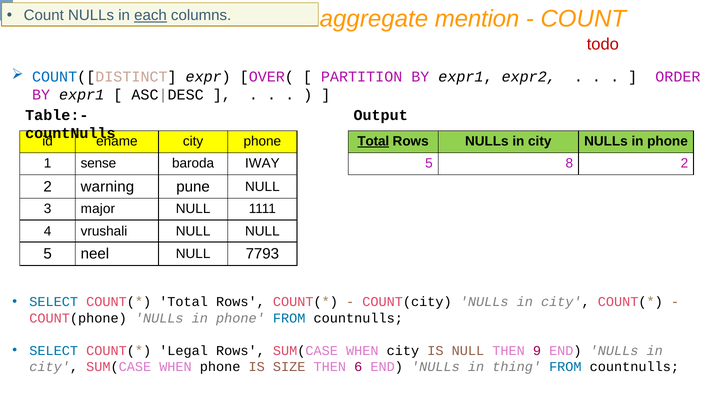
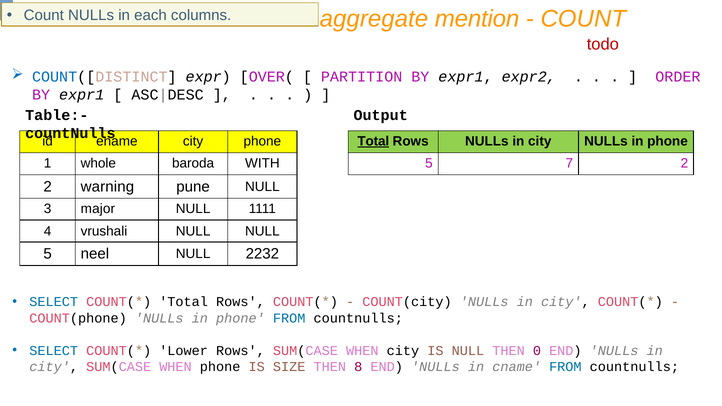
each underline: present -> none
sense: sense -> whole
IWAY: IWAY -> WITH
8: 8 -> 7
7793: 7793 -> 2232
Legal: Legal -> Lower
9: 9 -> 0
6: 6 -> 8
thing: thing -> cname
